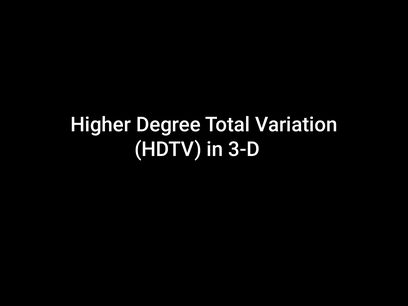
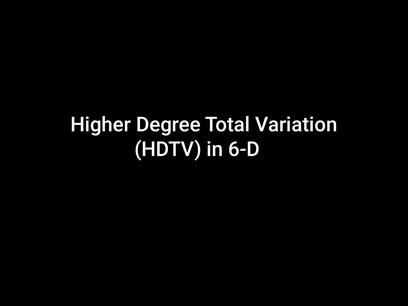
3-D: 3-D -> 6-D
